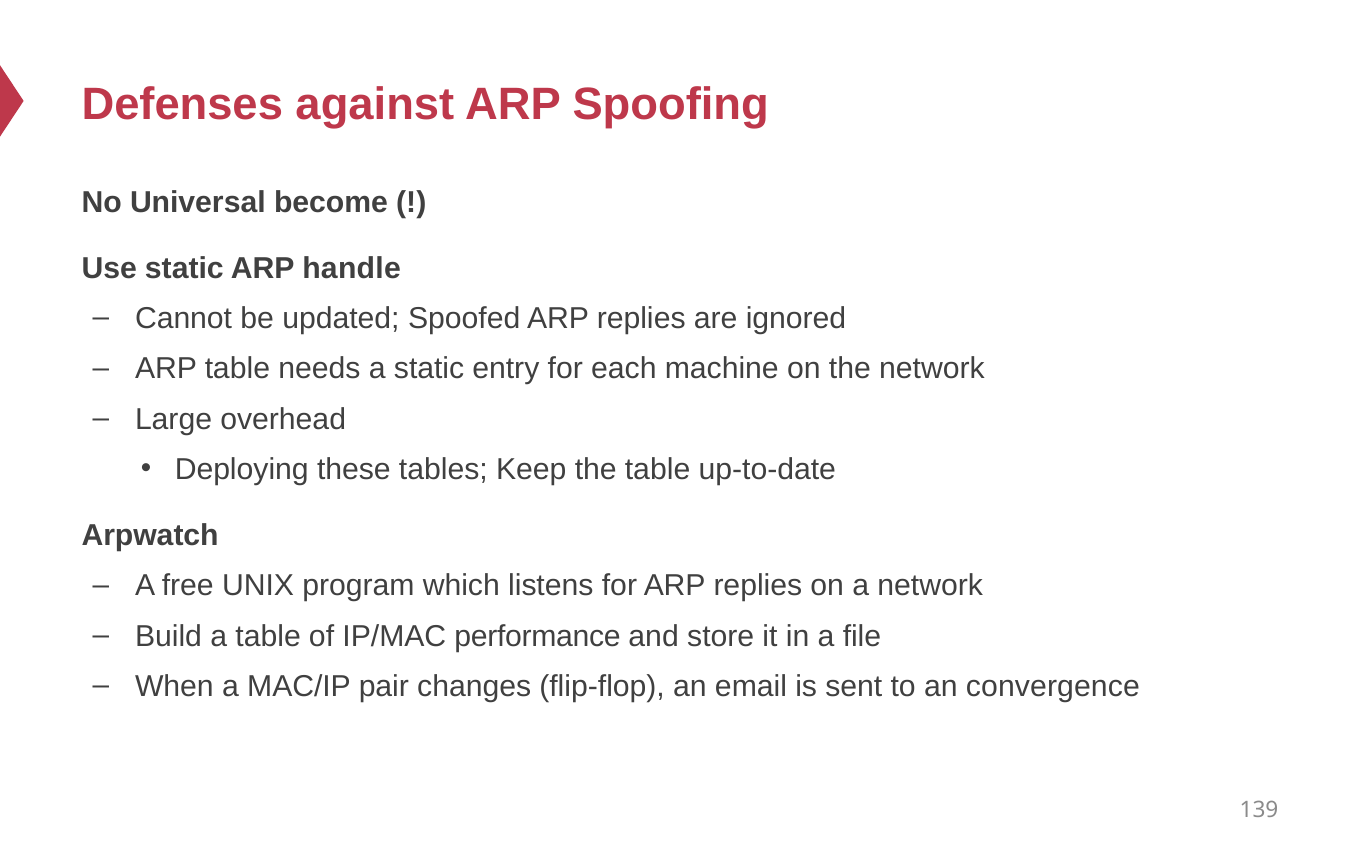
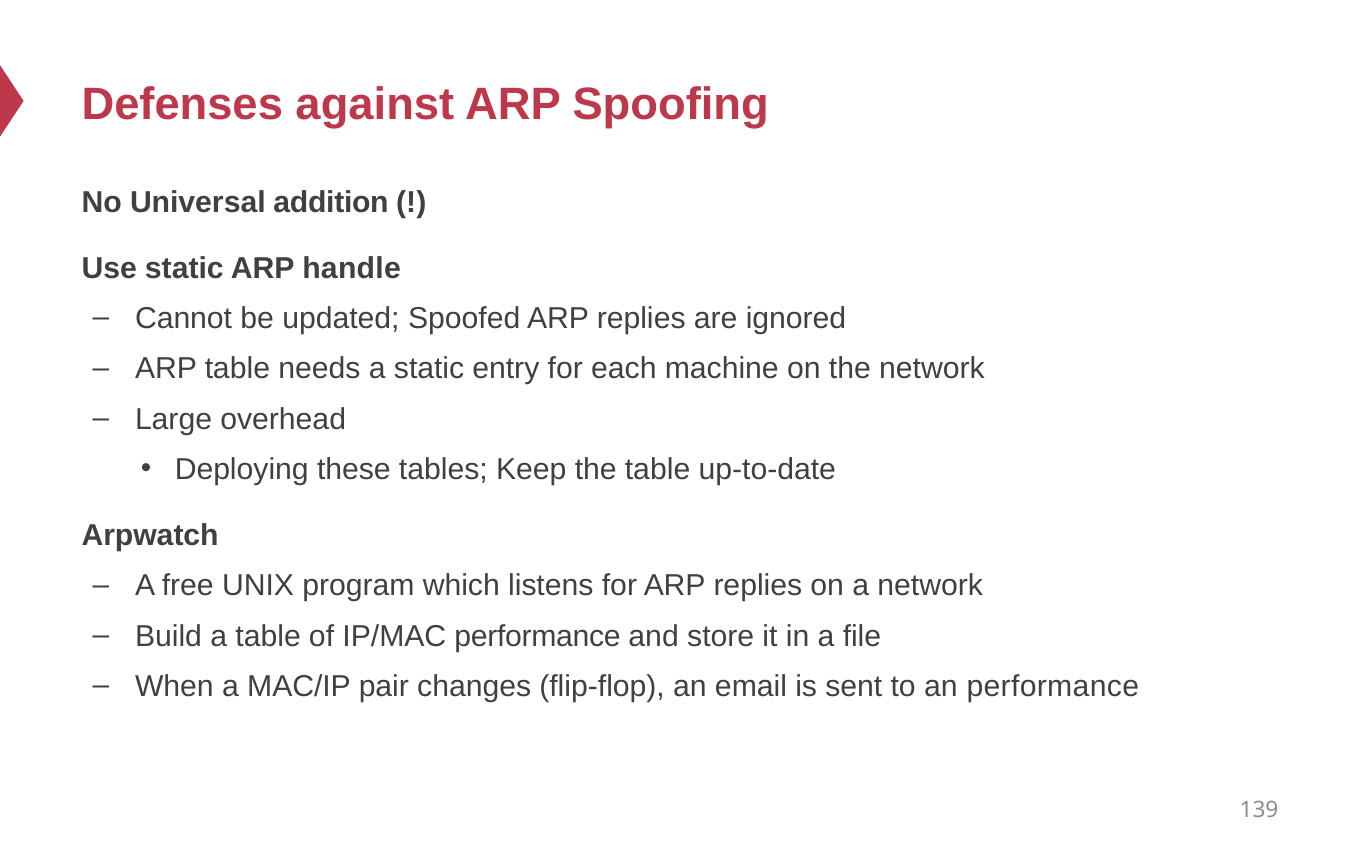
become: become -> addition
an convergence: convergence -> performance
